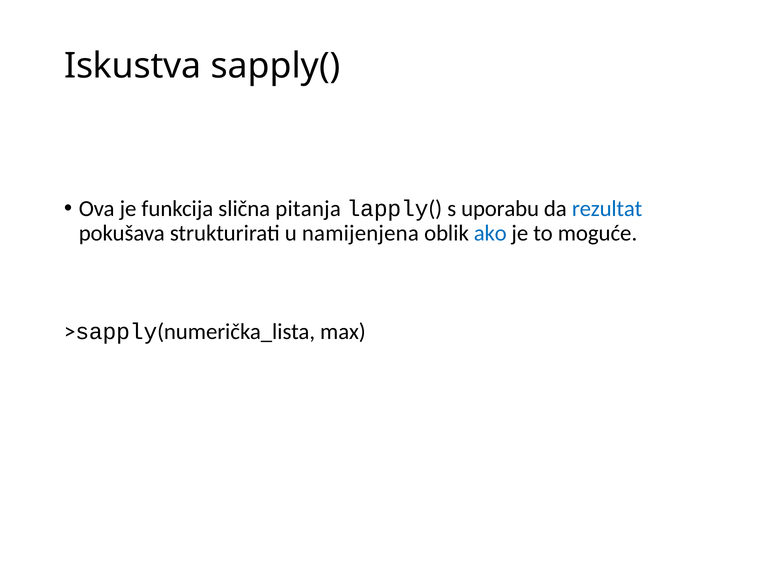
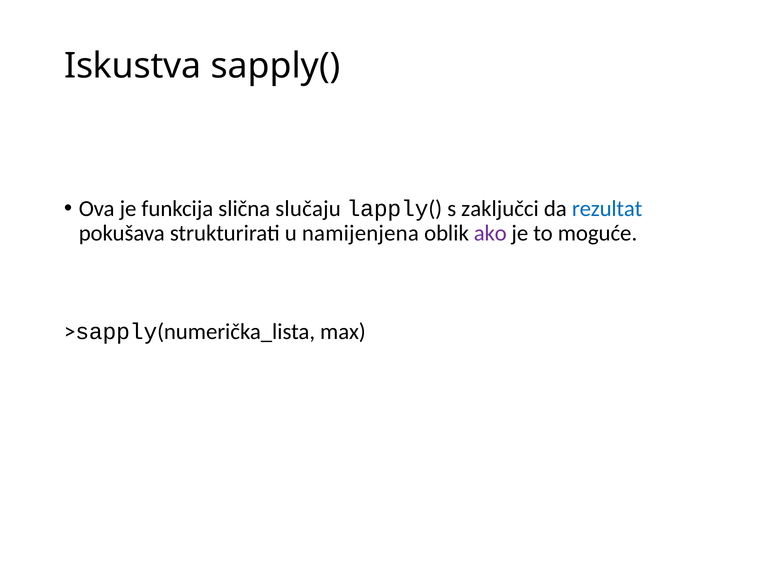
pitanja: pitanja -> slučaju
uporabu: uporabu -> zaključci
ako colour: blue -> purple
